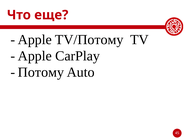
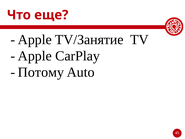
TV/Потому: TV/Потому -> TV/Занятие
